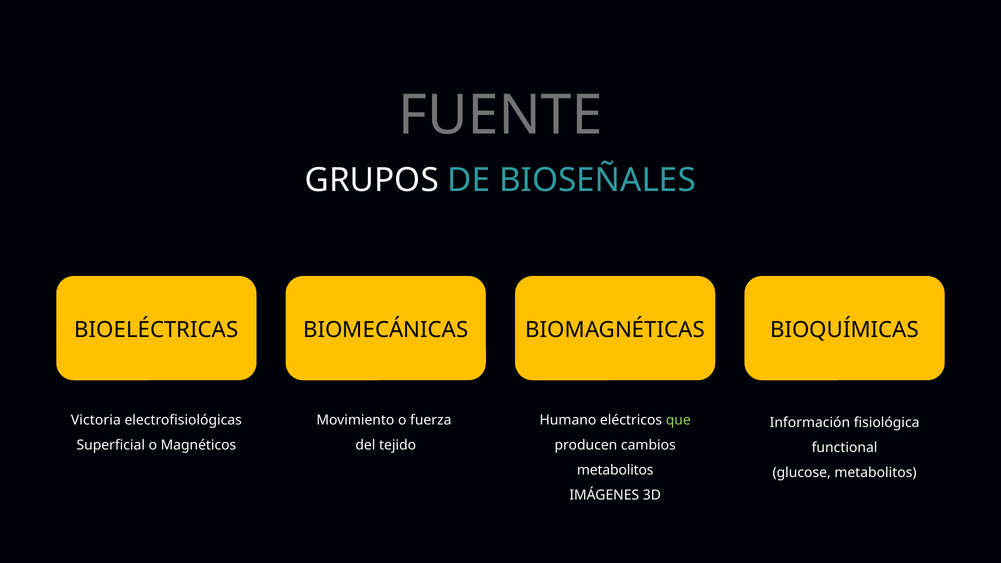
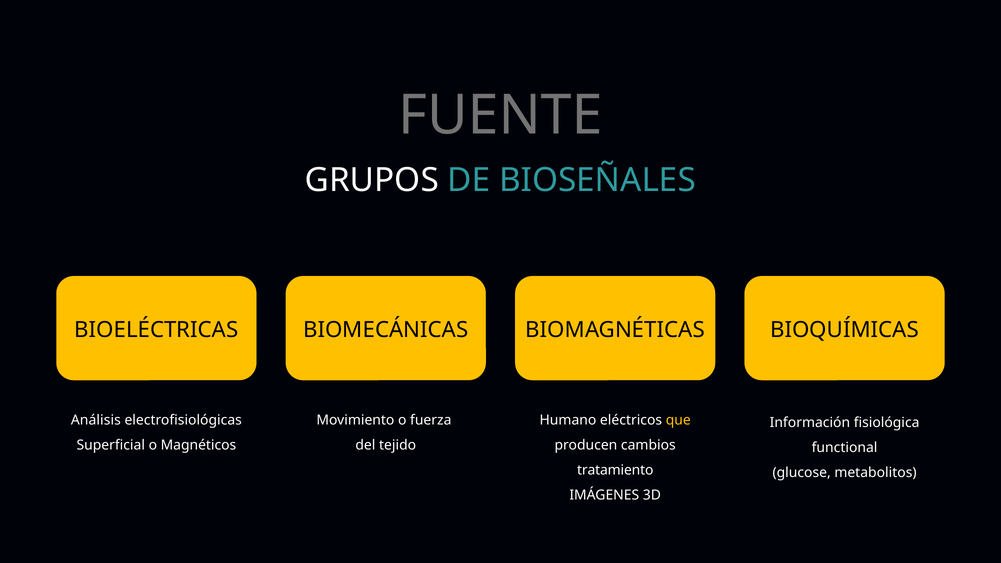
Victoria: Victoria -> Análisis
que colour: light green -> yellow
metabolitos at (615, 470): metabolitos -> tratamiento
